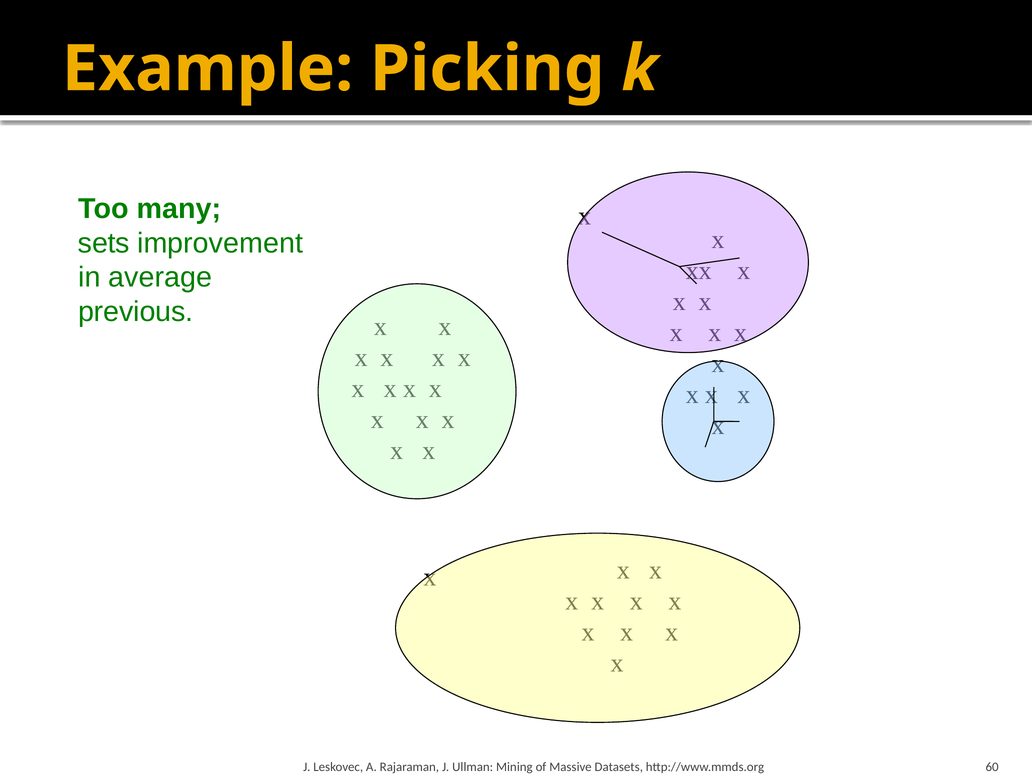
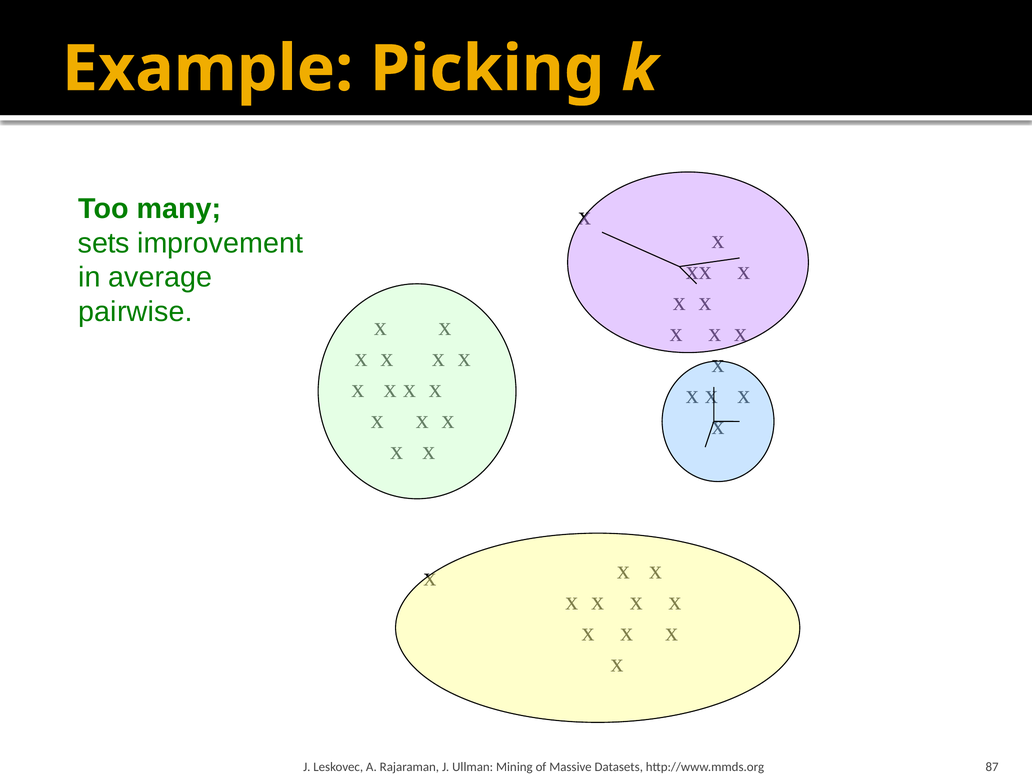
previous: previous -> pairwise
60: 60 -> 87
